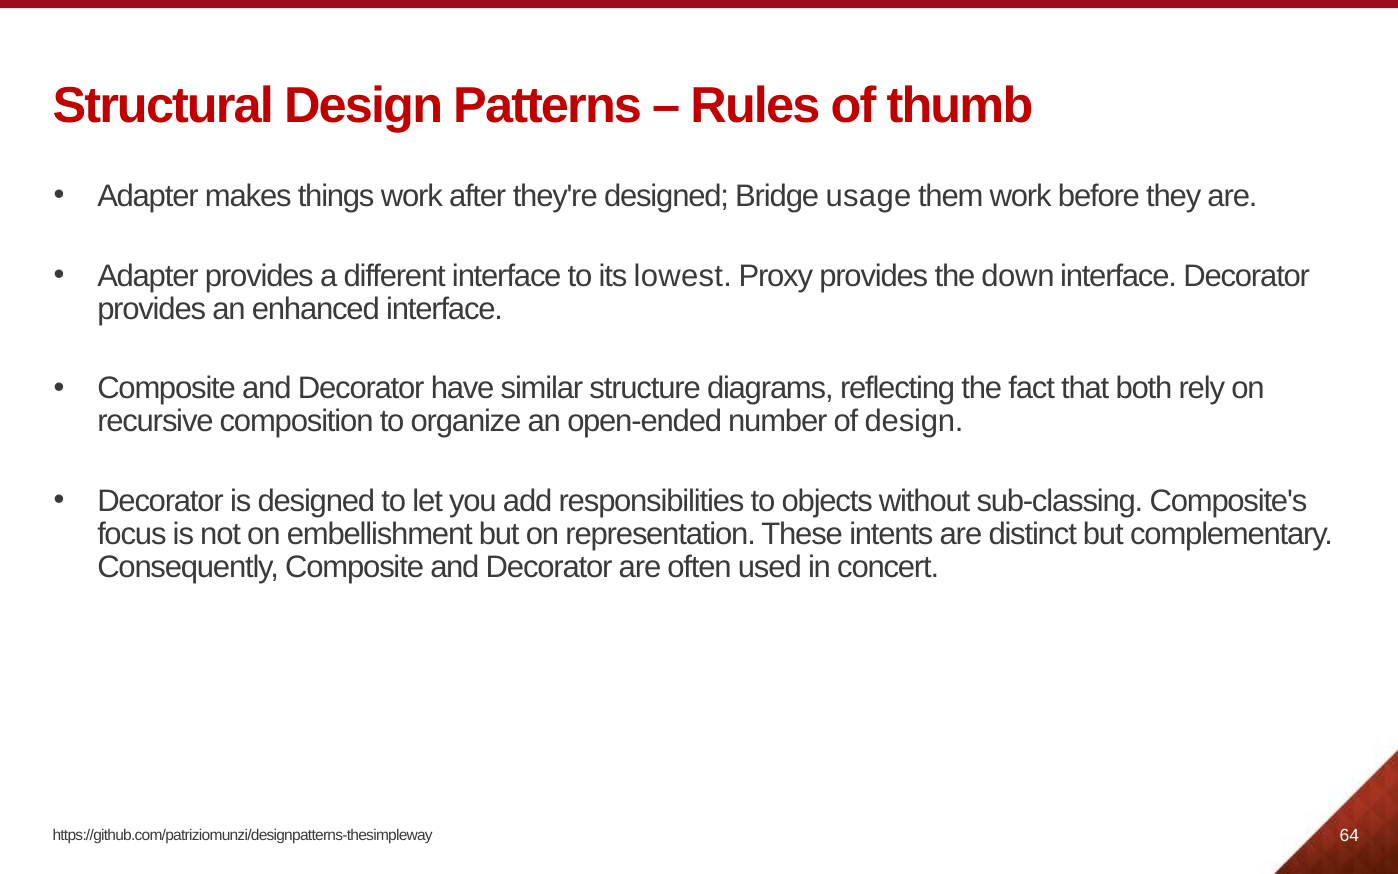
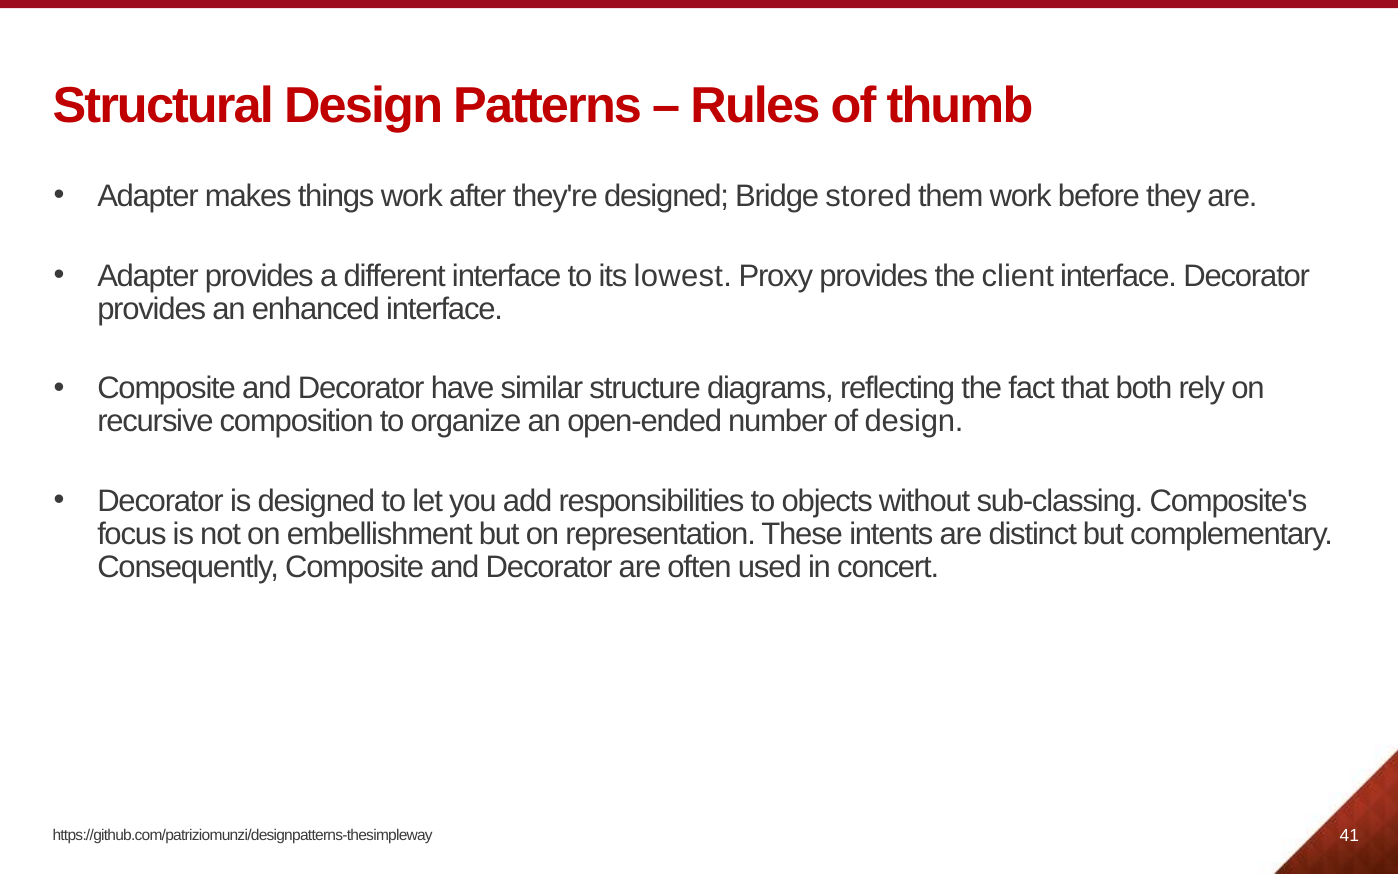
usage: usage -> stored
down: down -> client
64: 64 -> 41
